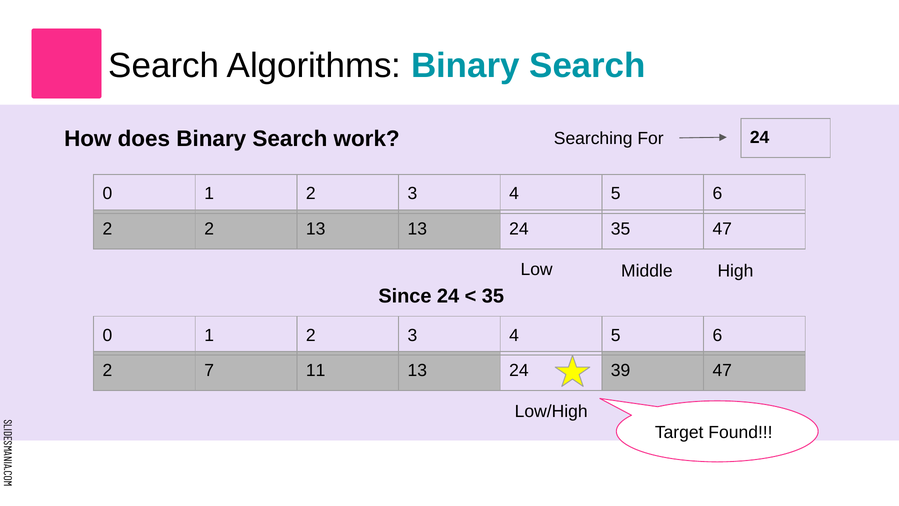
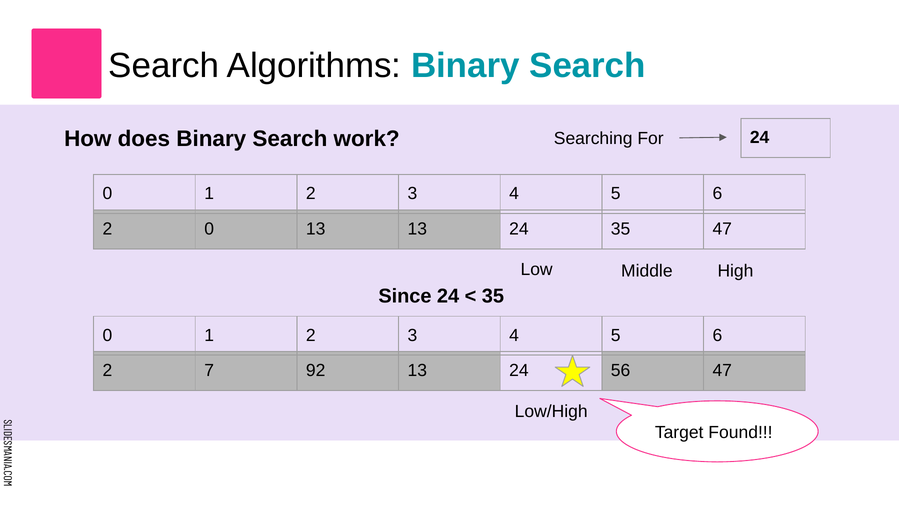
2 2: 2 -> 0
11: 11 -> 92
39: 39 -> 56
